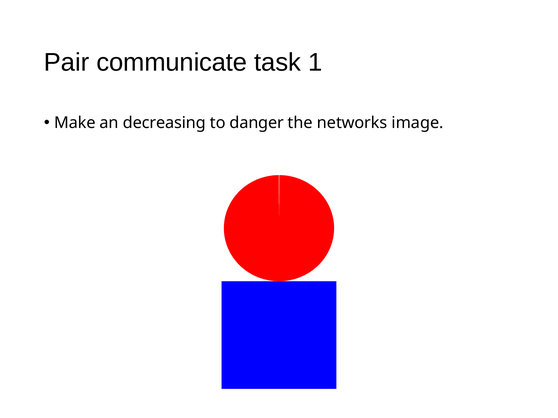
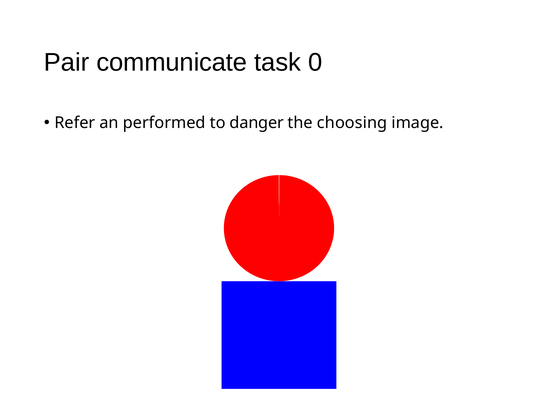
1: 1 -> 0
Make: Make -> Refer
decreasing: decreasing -> performed
networks: networks -> choosing
